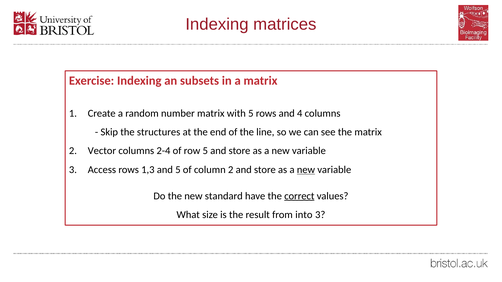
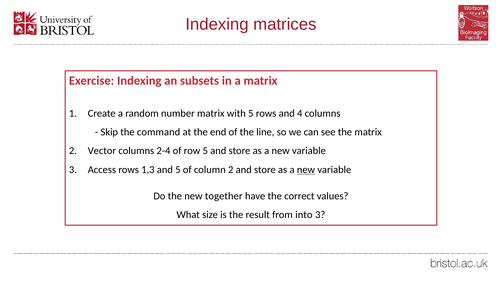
structures: structures -> command
standard: standard -> together
correct underline: present -> none
